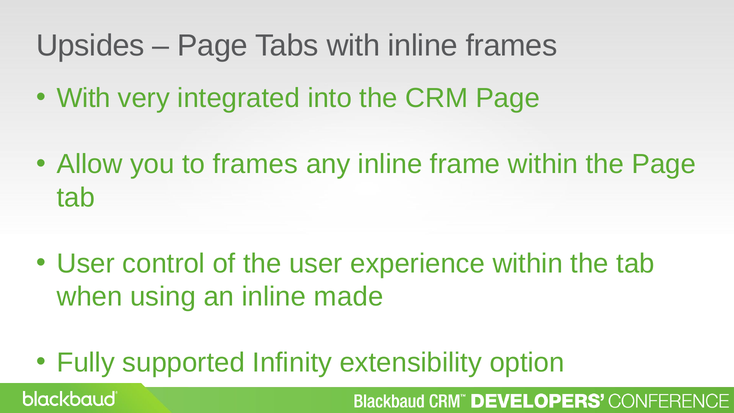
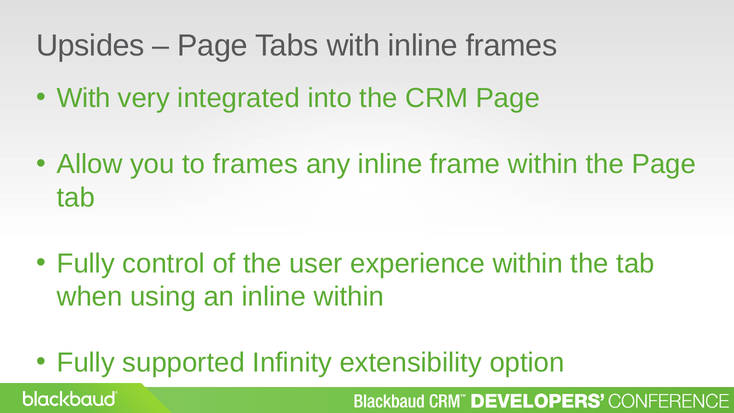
User at (86, 264): User -> Fully
inline made: made -> within
